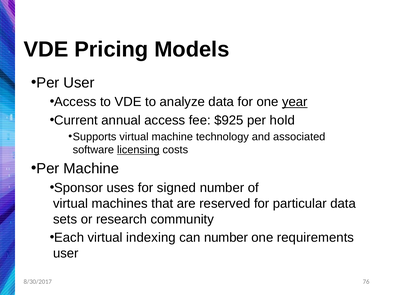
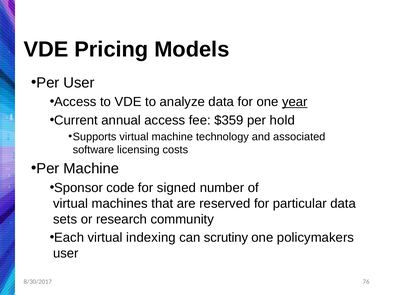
$925: $925 -> $359
licensing underline: present -> none
uses: uses -> code
can number: number -> scrutiny
requirements: requirements -> policymakers
